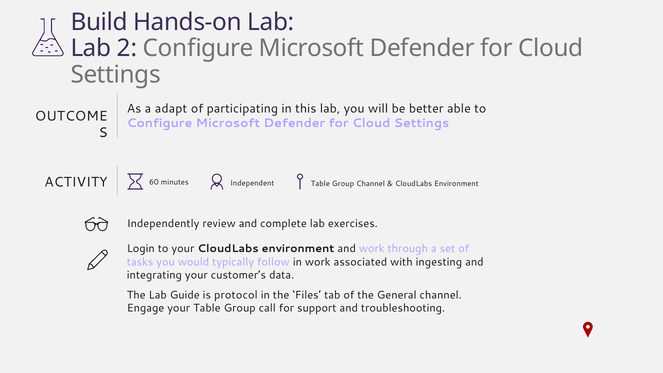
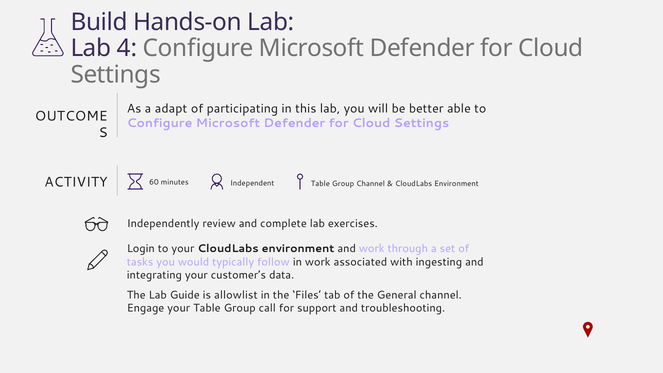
2: 2 -> 4
protocol: protocol -> allowlist
